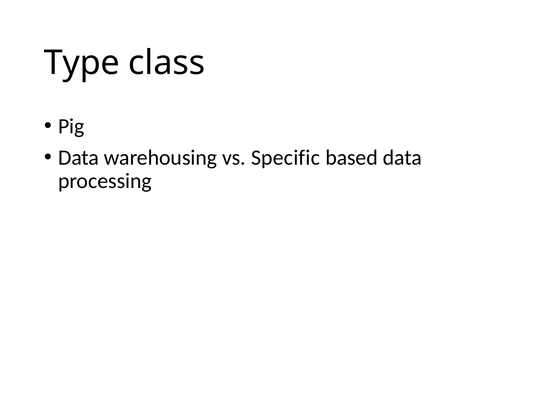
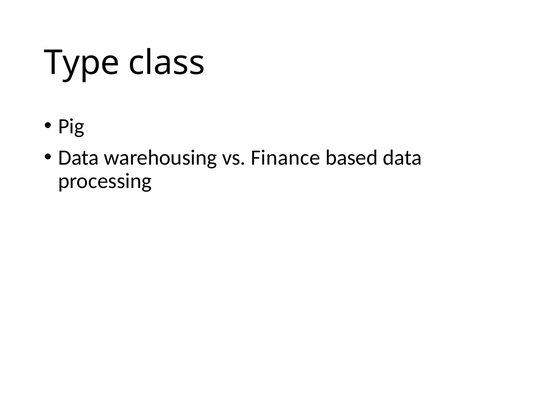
Specific: Specific -> Finance
